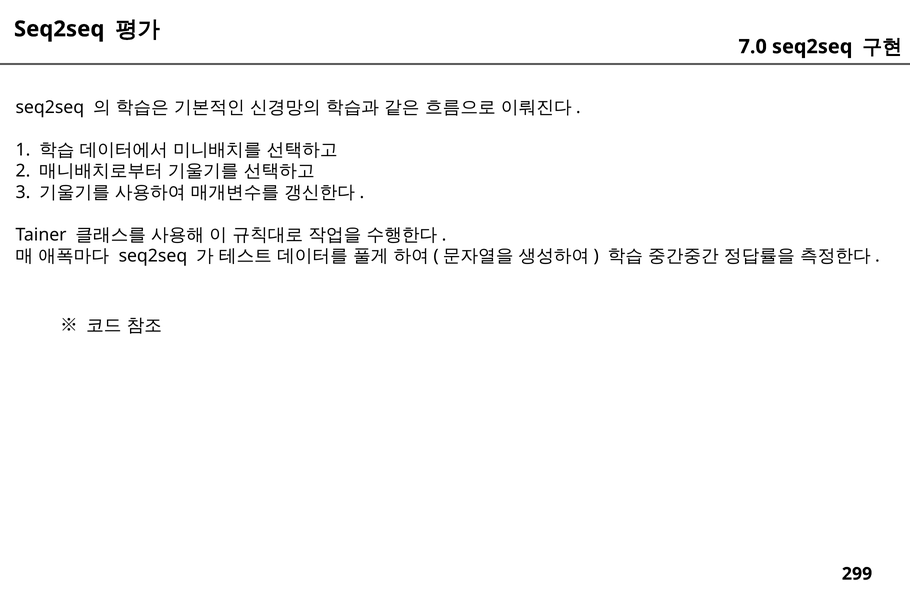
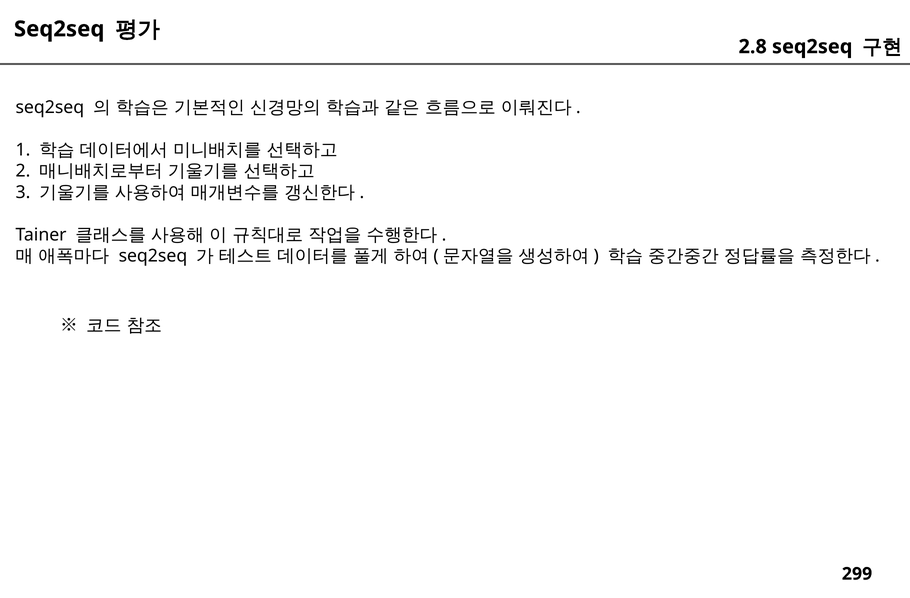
7.0: 7.0 -> 2.8
